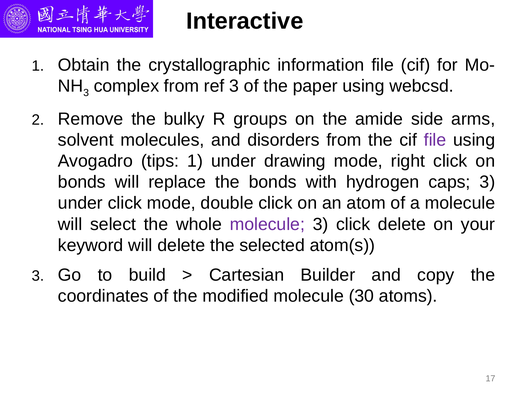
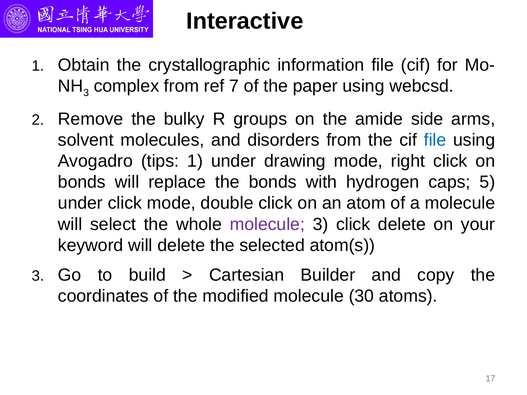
ref 3: 3 -> 7
file at (435, 140) colour: purple -> blue
caps 3: 3 -> 5
